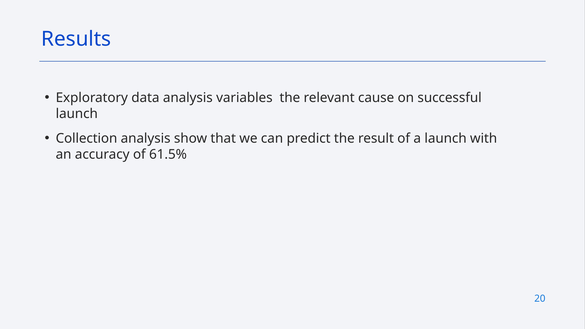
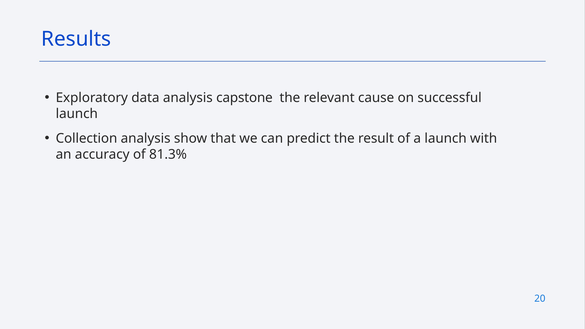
variables: variables -> capstone
61.5%: 61.5% -> 81.3%
